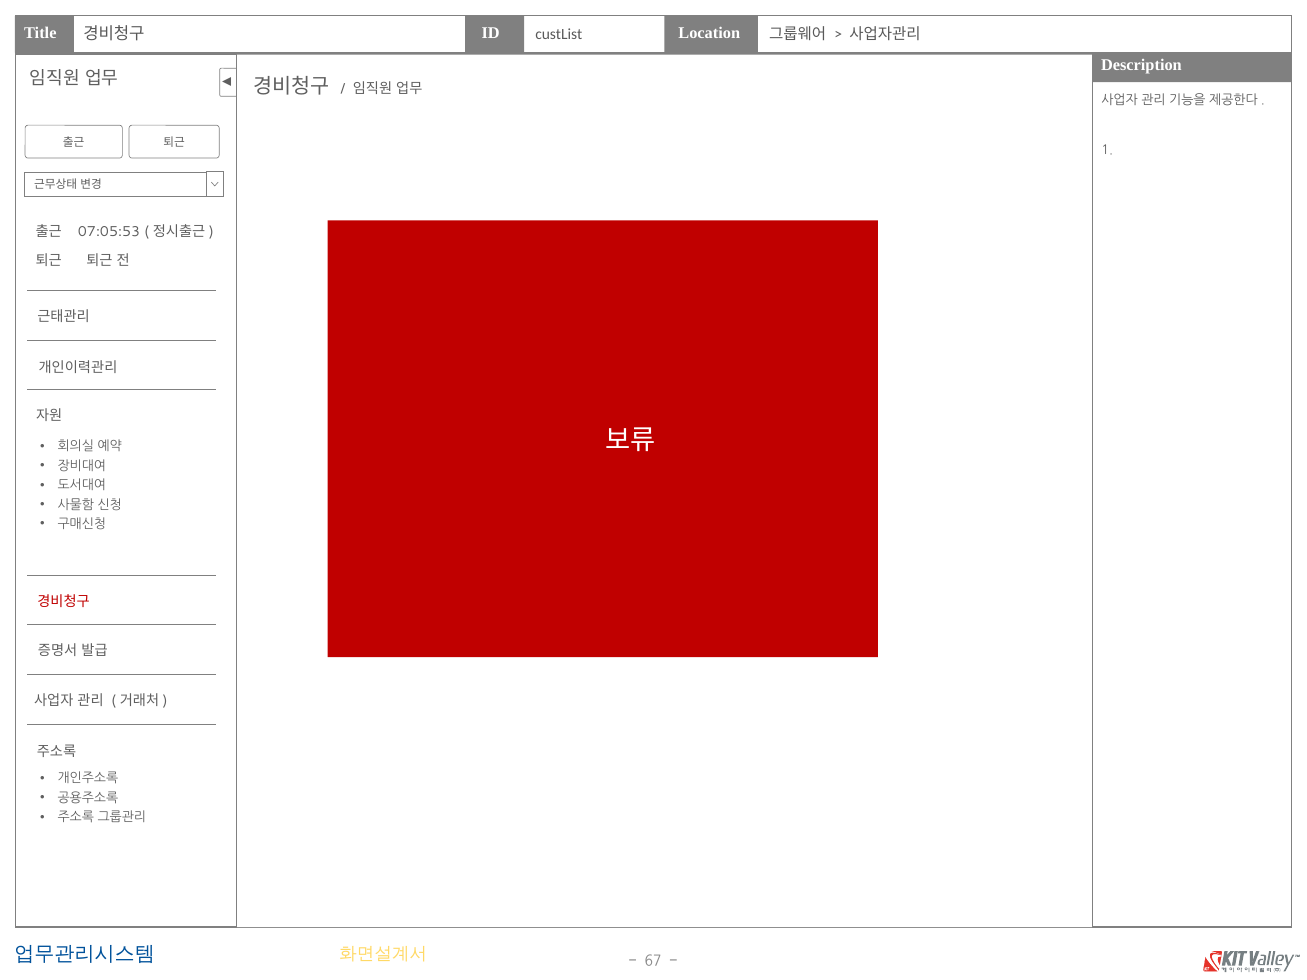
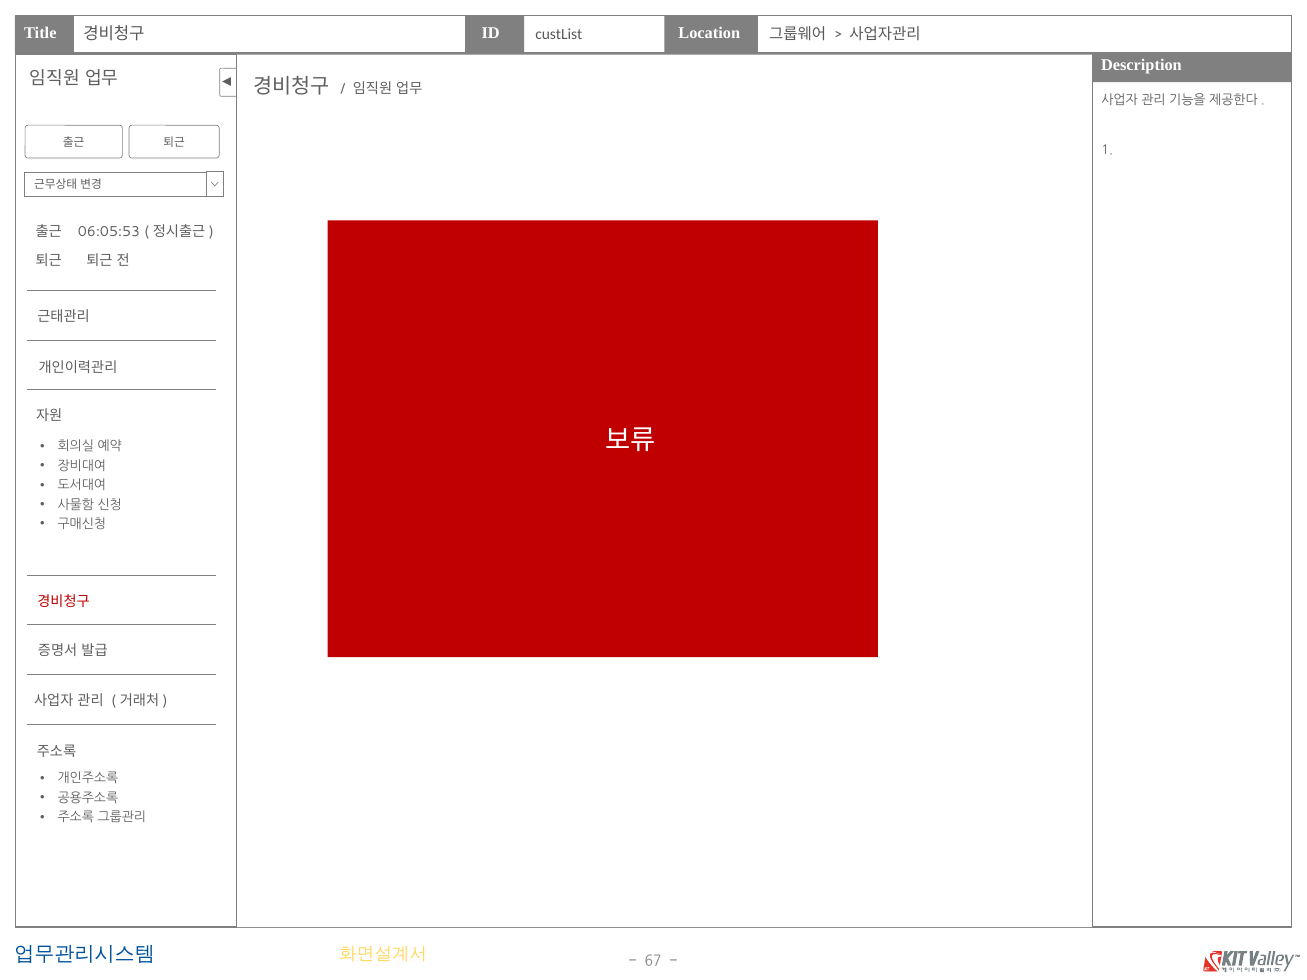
07:05:53: 07:05:53 -> 06:05:53
